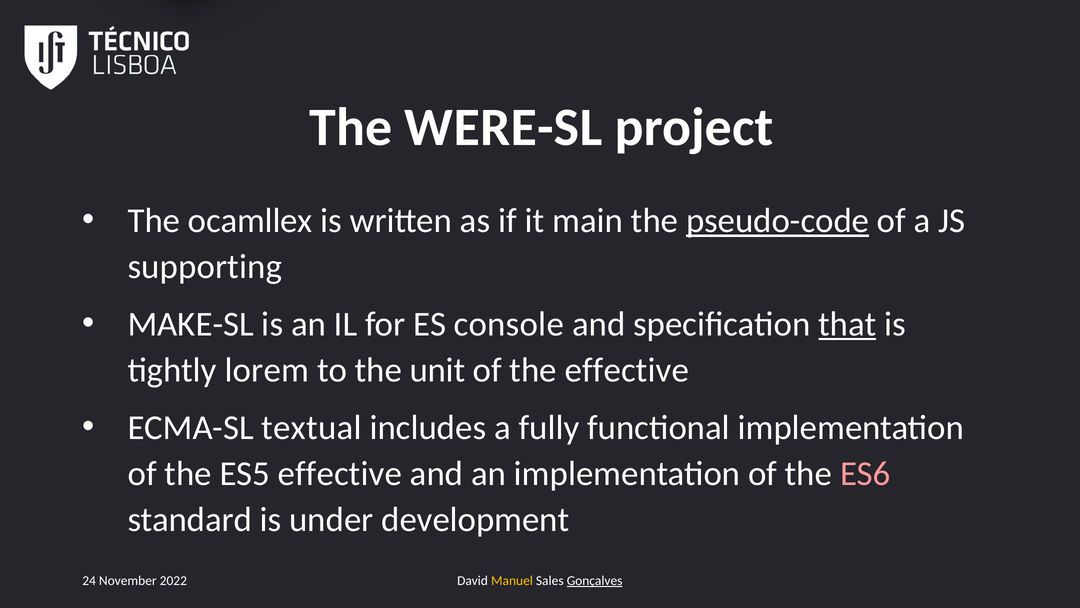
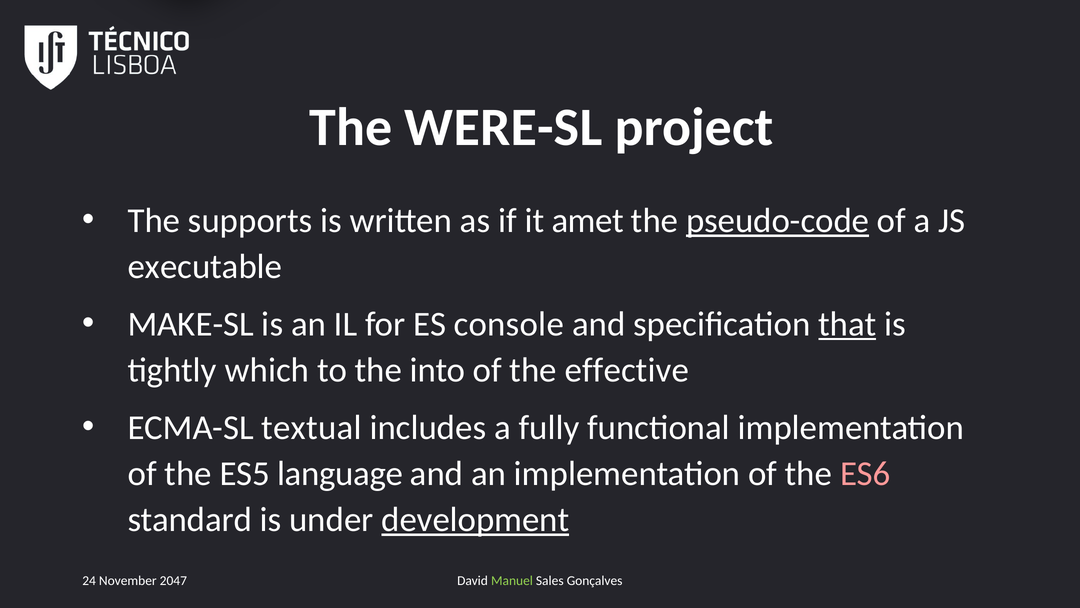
ocamllex: ocamllex -> supports
main: main -> amet
supporting: supporting -> executable
lorem: lorem -> which
unit: unit -> into
ES5 effective: effective -> language
development underline: none -> present
2022: 2022 -> 2047
Manuel colour: yellow -> light green
Gonçalves underline: present -> none
